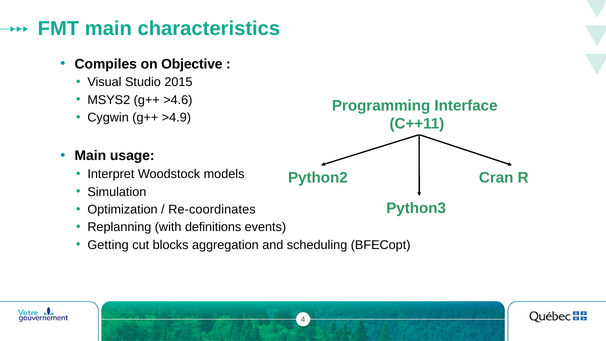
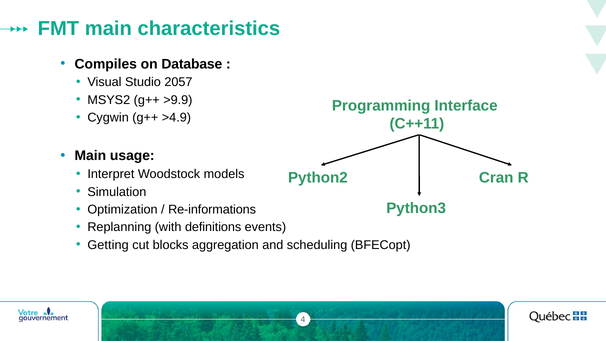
Objective: Objective -> Database
2015: 2015 -> 2057
>4.6: >4.6 -> >9.9
Re-coordinates: Re-coordinates -> Re-informations
